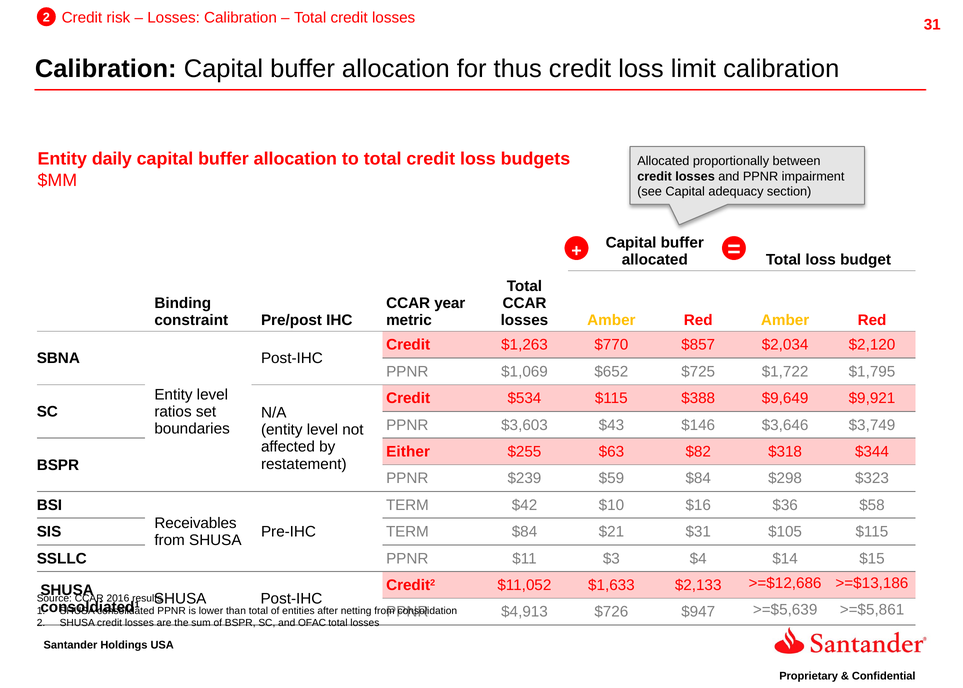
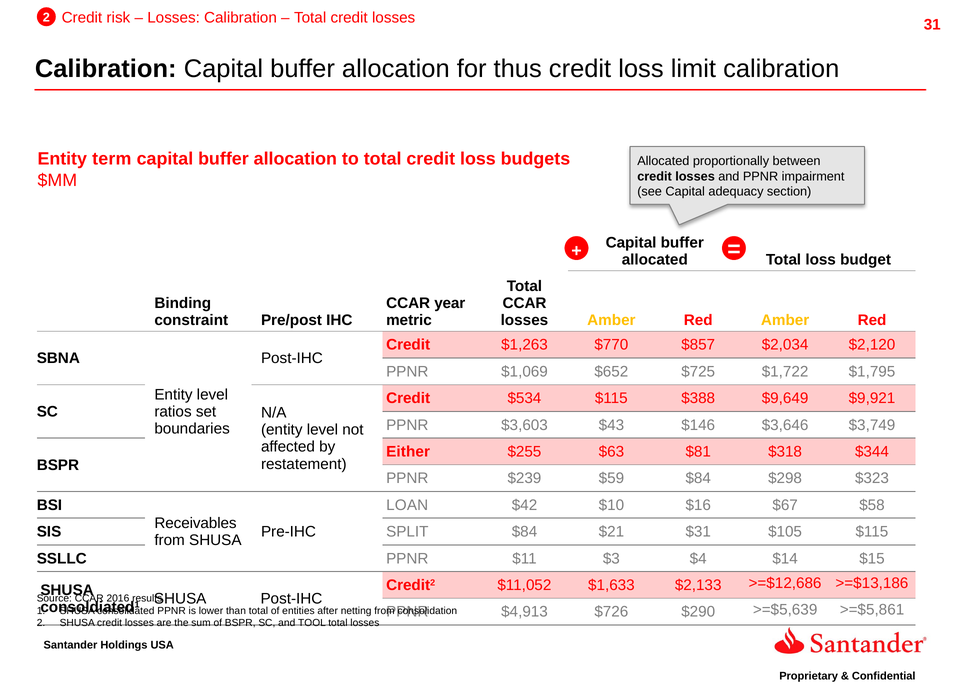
daily: daily -> term
$82: $82 -> $81
TERM at (407, 505): TERM -> LOAN
$36: $36 -> $67
SIS TERM: TERM -> SPLIT
$947: $947 -> $290
OFAC: OFAC -> TOOL
